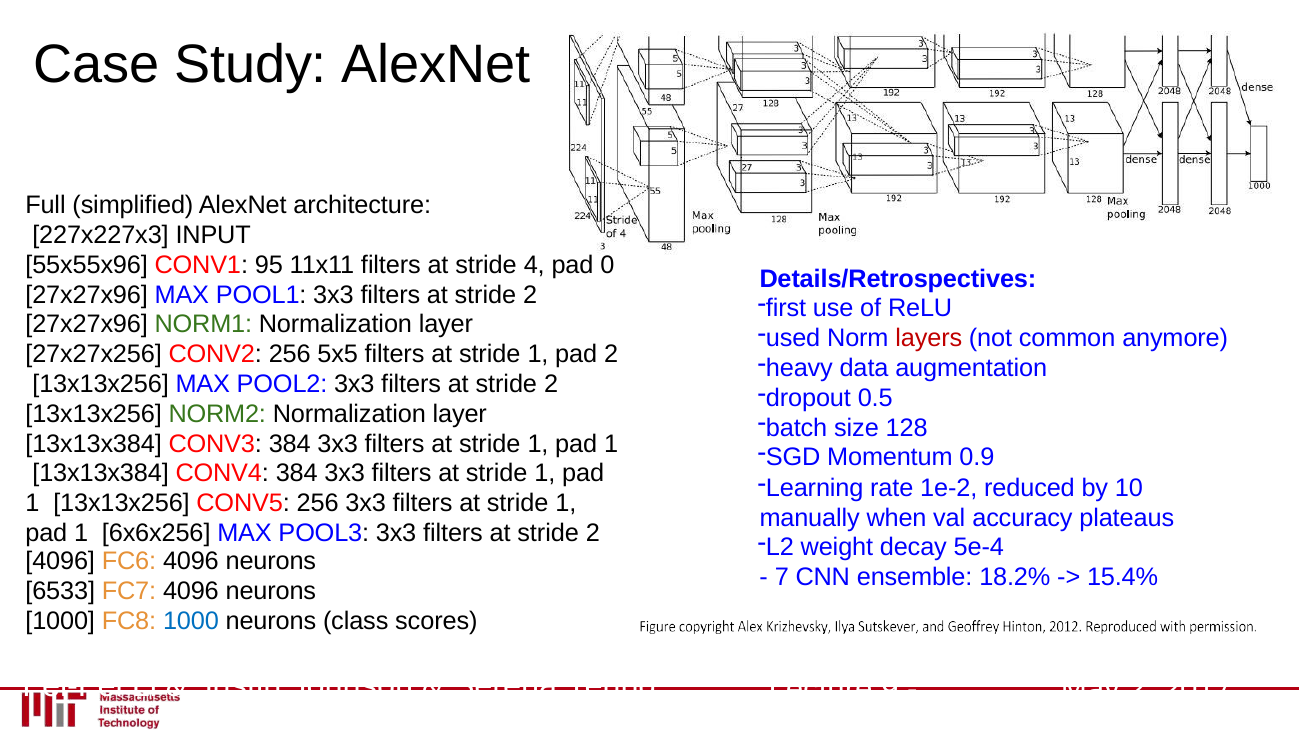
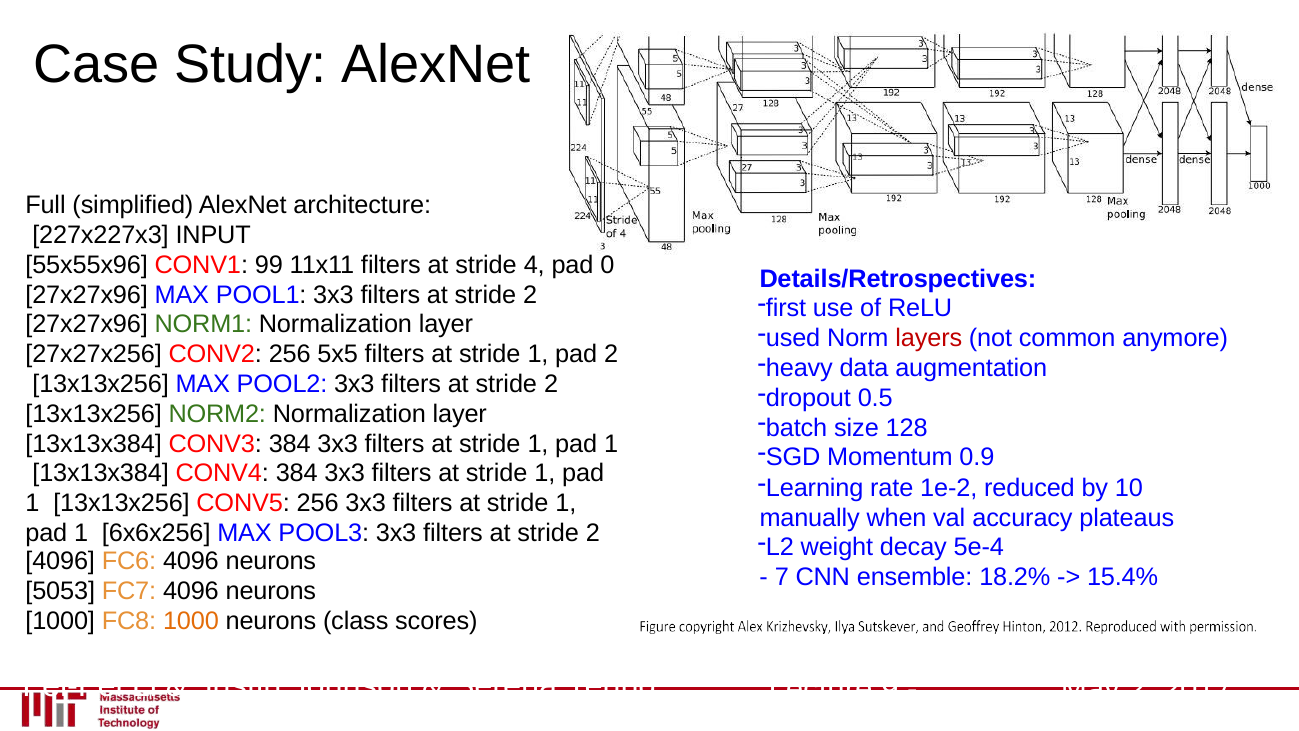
95: 95 -> 99
6533: 6533 -> 5053
1000 at (191, 621) colour: blue -> orange
